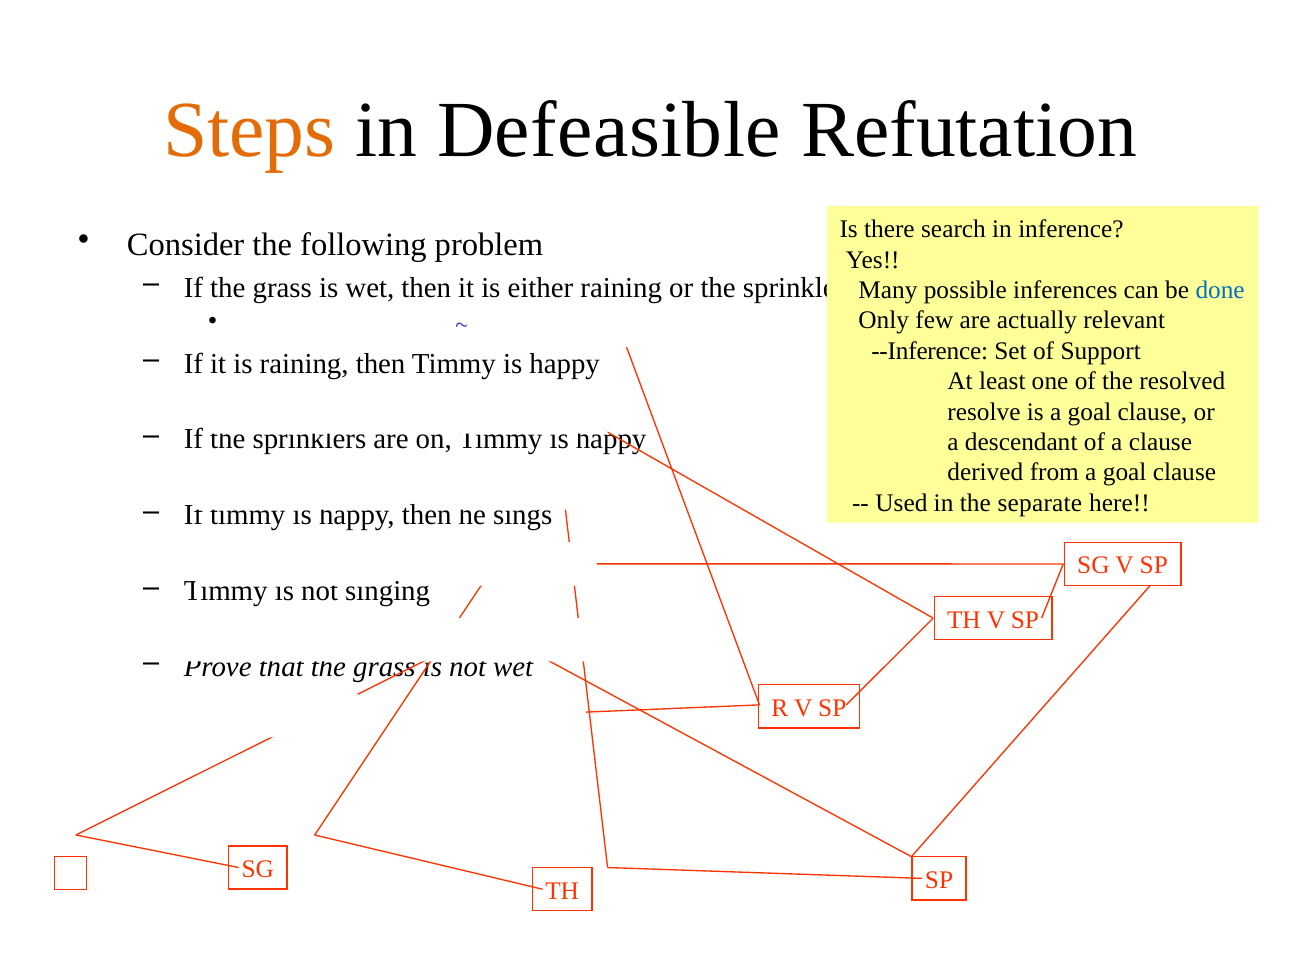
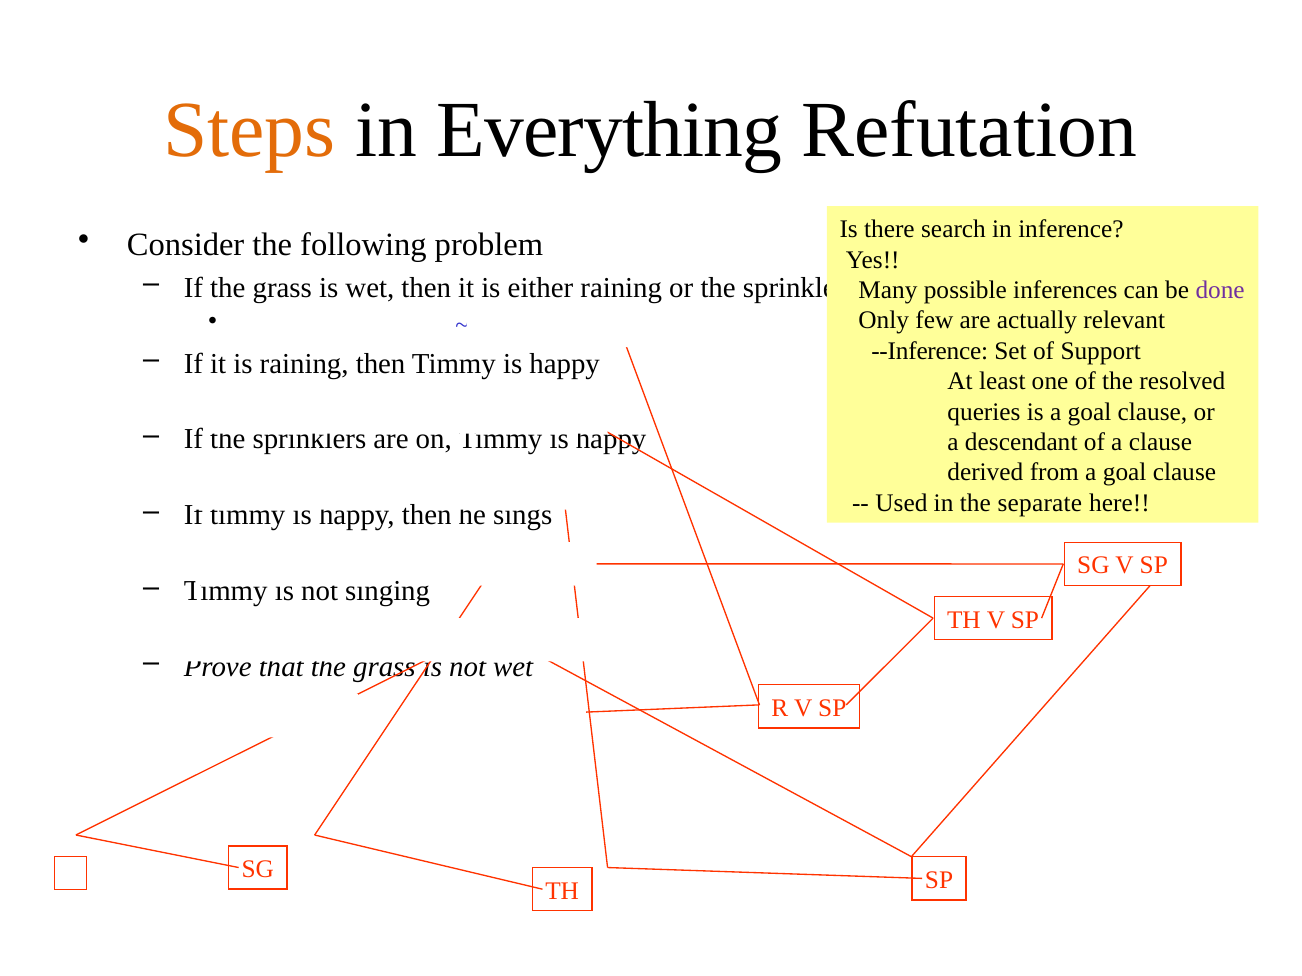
Defeasible: Defeasible -> Everything
done colour: blue -> purple
resolve: resolve -> queries
